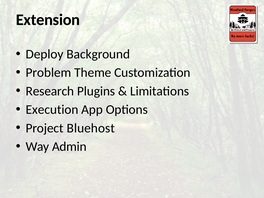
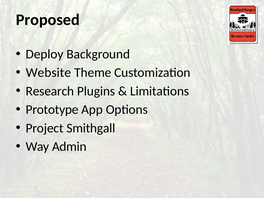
Extension: Extension -> Proposed
Problem: Problem -> Website
Execution: Execution -> Prototype
Bluehost: Bluehost -> Smithgall
